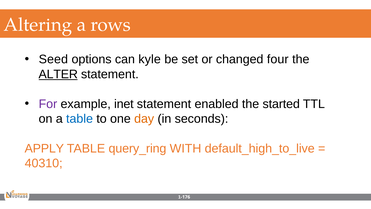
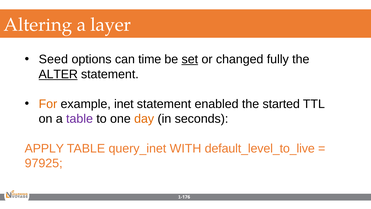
rows: rows -> layer
kyle: kyle -> time
set underline: none -> present
four: four -> fully
For colour: purple -> orange
table at (80, 119) colour: blue -> purple
query_ring: query_ring -> query_inet
default_high_to_live: default_high_to_live -> default_level_to_live
40310: 40310 -> 97925
